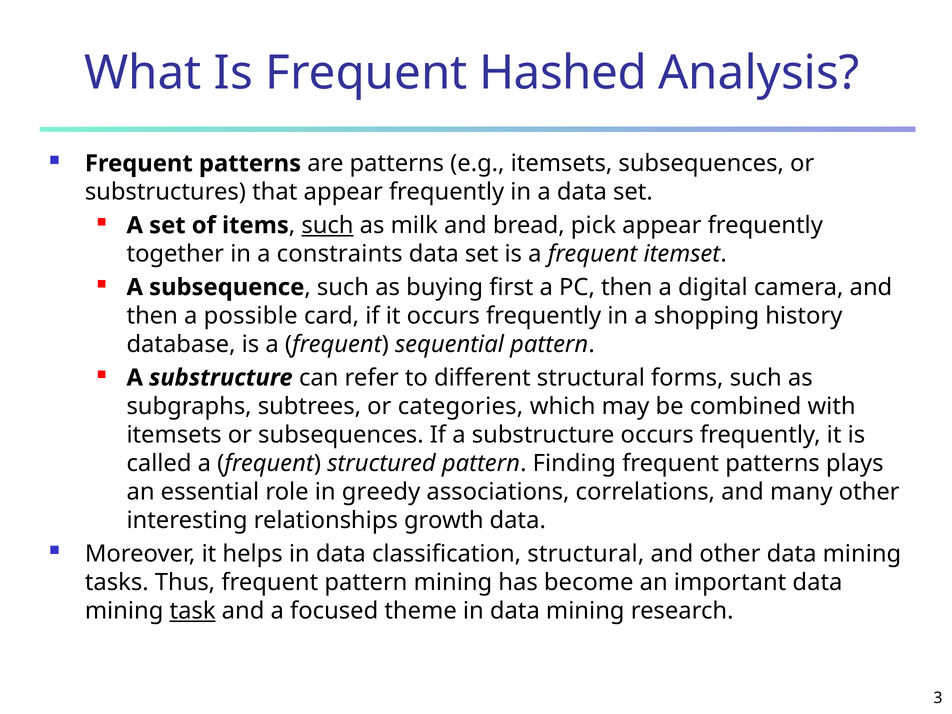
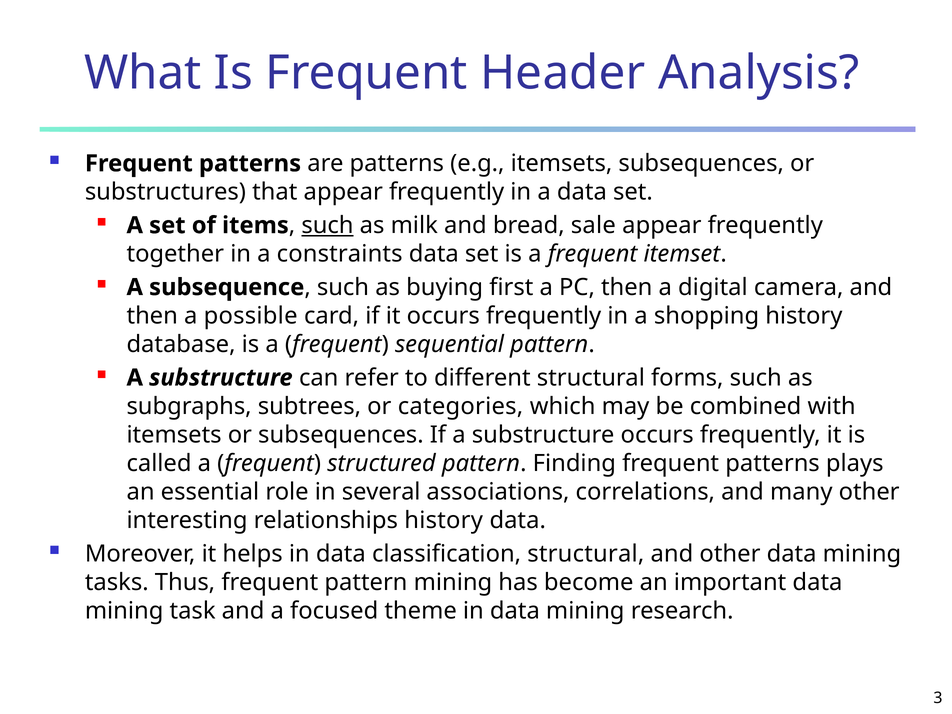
Hashed: Hashed -> Header
pick: pick -> sale
greedy: greedy -> several
relationships growth: growth -> history
task underline: present -> none
